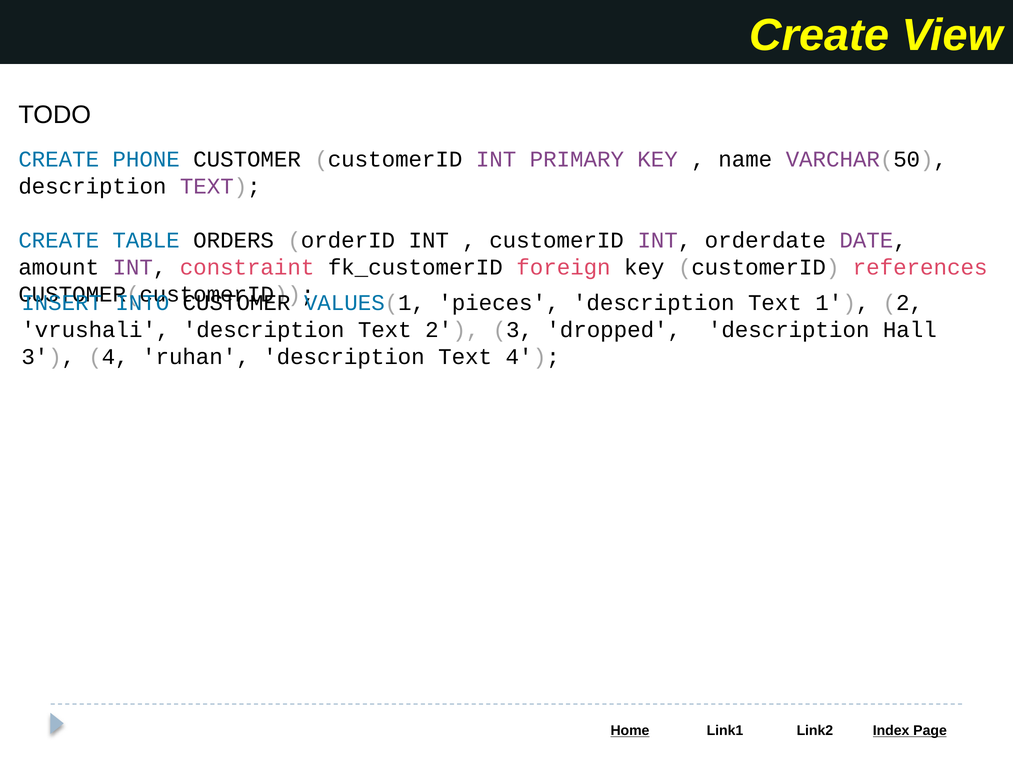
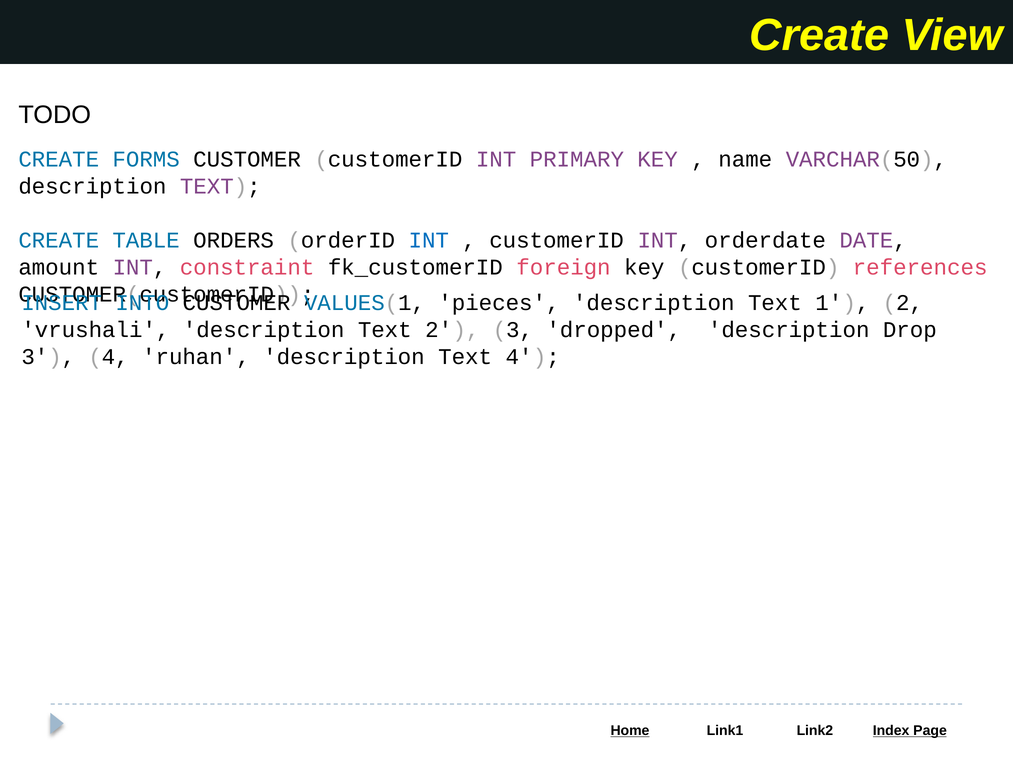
PHONE: PHONE -> FORMS
INT at (429, 240) colour: black -> blue
Hall: Hall -> Drop
